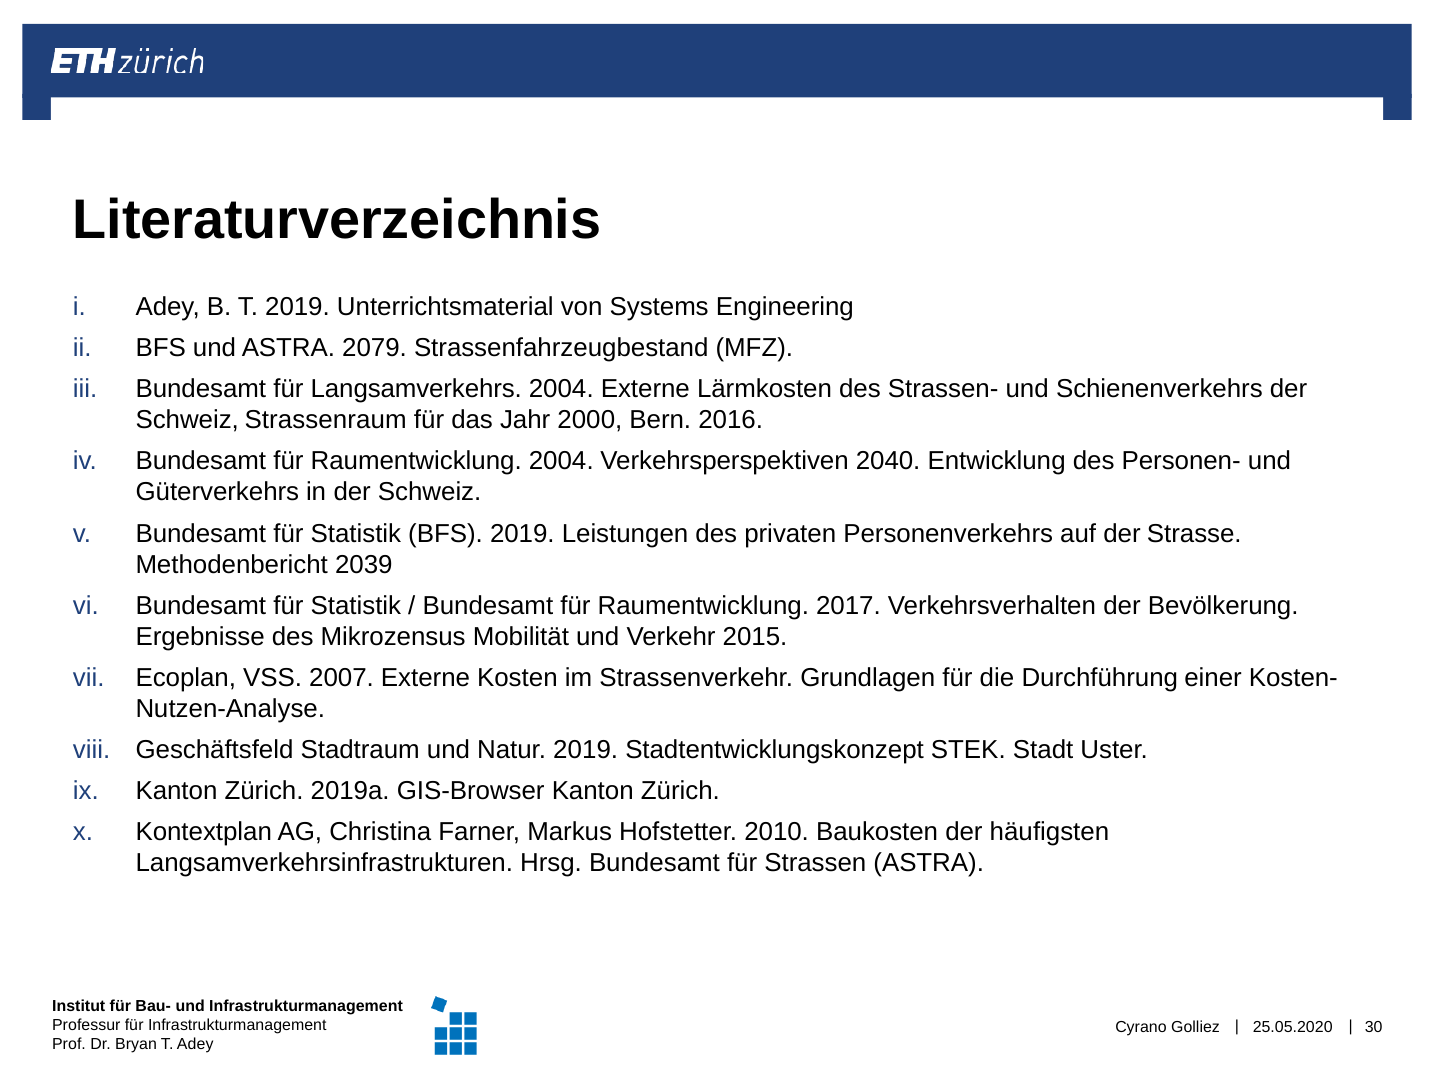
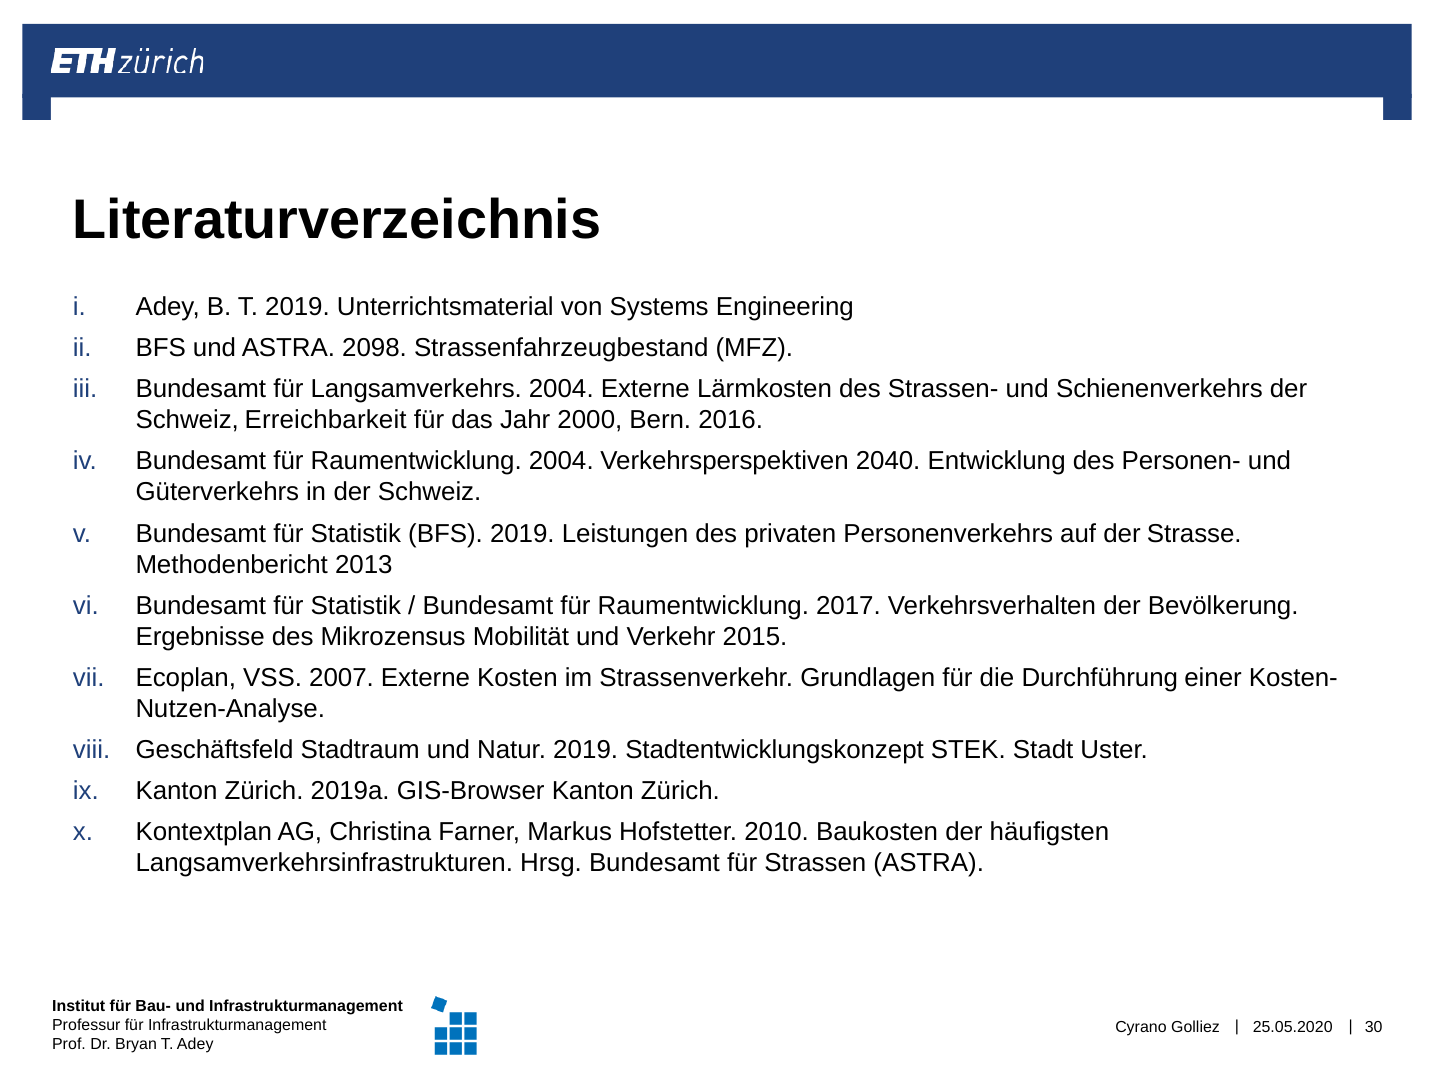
2079: 2079 -> 2098
Strassenraum: Strassenraum -> Erreichbarkeit
2039: 2039 -> 2013
